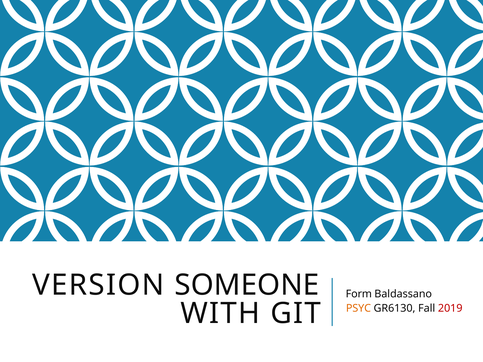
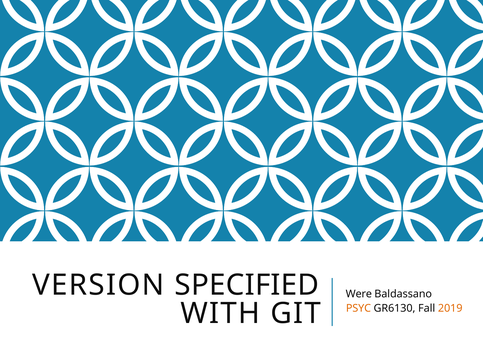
SOMEONE: SOMEONE -> SPECIFIED
Form: Form -> Were
2019 colour: red -> orange
